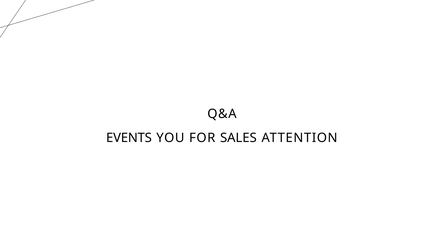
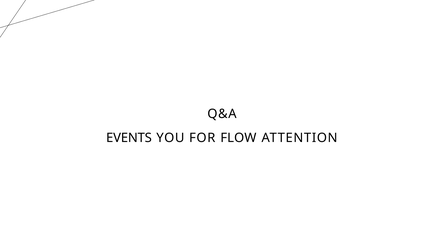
SALES: SALES -> FLOW
